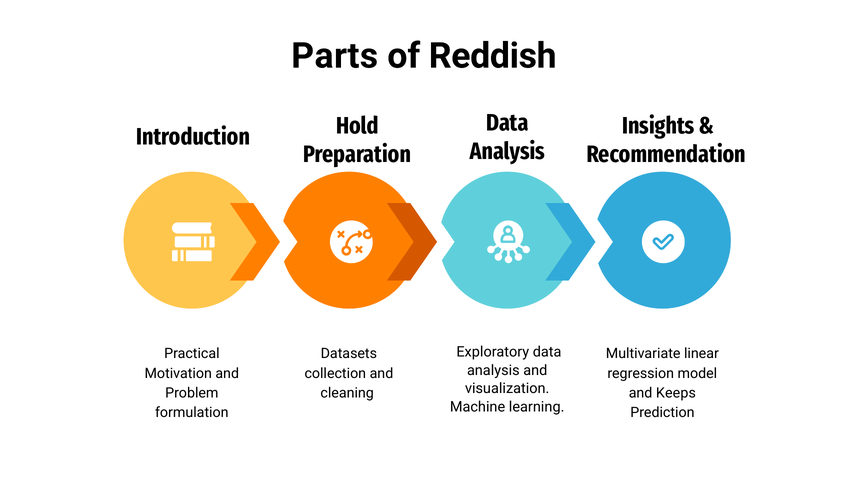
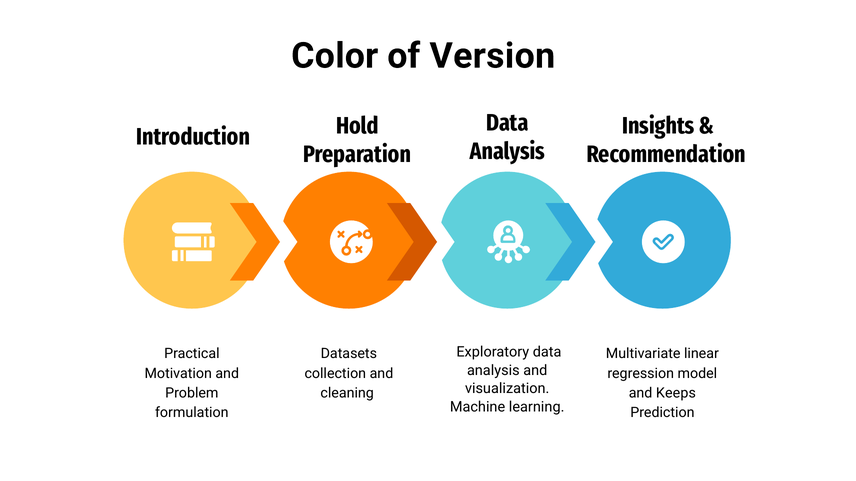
Parts: Parts -> Color
Reddish: Reddish -> Version
